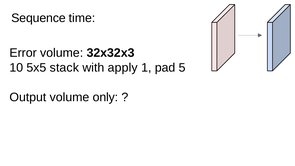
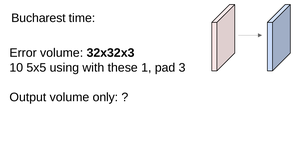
Sequence: Sequence -> Bucharest
stack: stack -> using
apply: apply -> these
5: 5 -> 3
